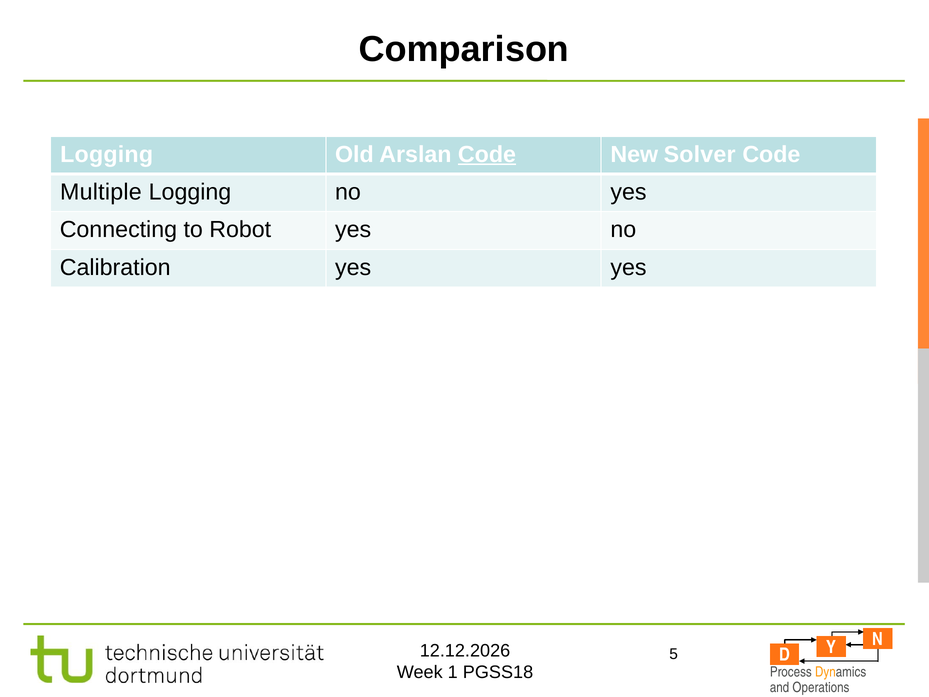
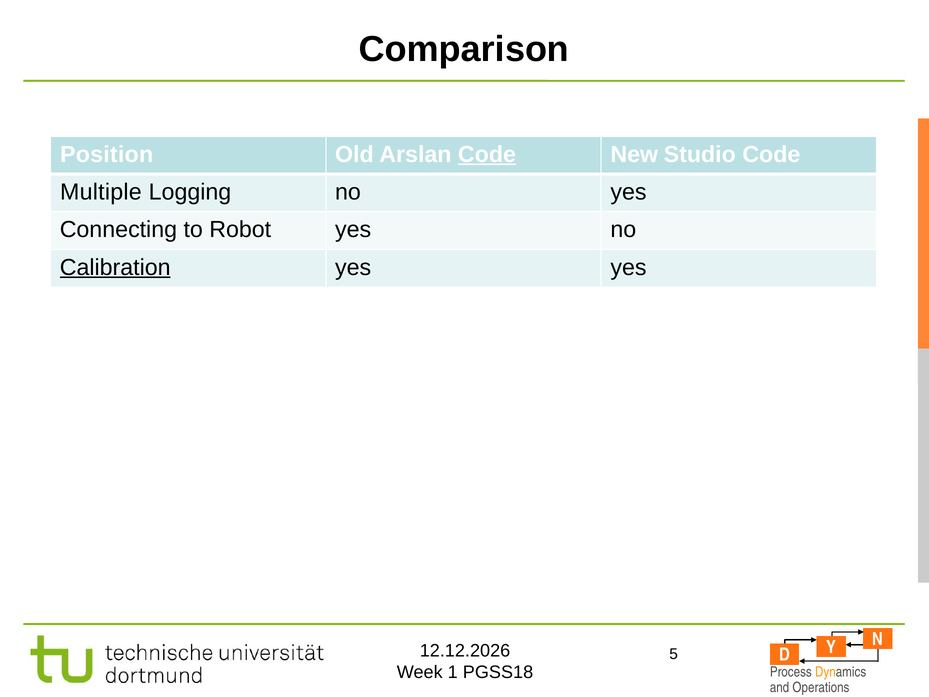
Logging at (107, 154): Logging -> Position
Solver: Solver -> Studio
Calibration underline: none -> present
